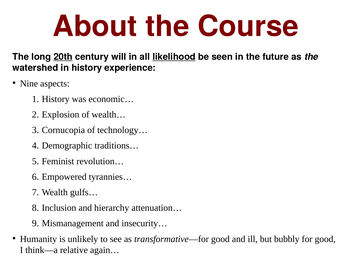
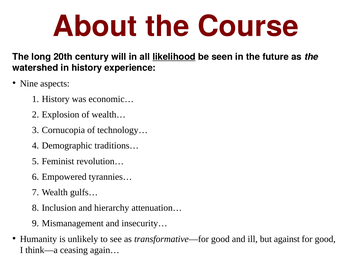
20th underline: present -> none
bubbly: bubbly -> against
relative: relative -> ceasing
